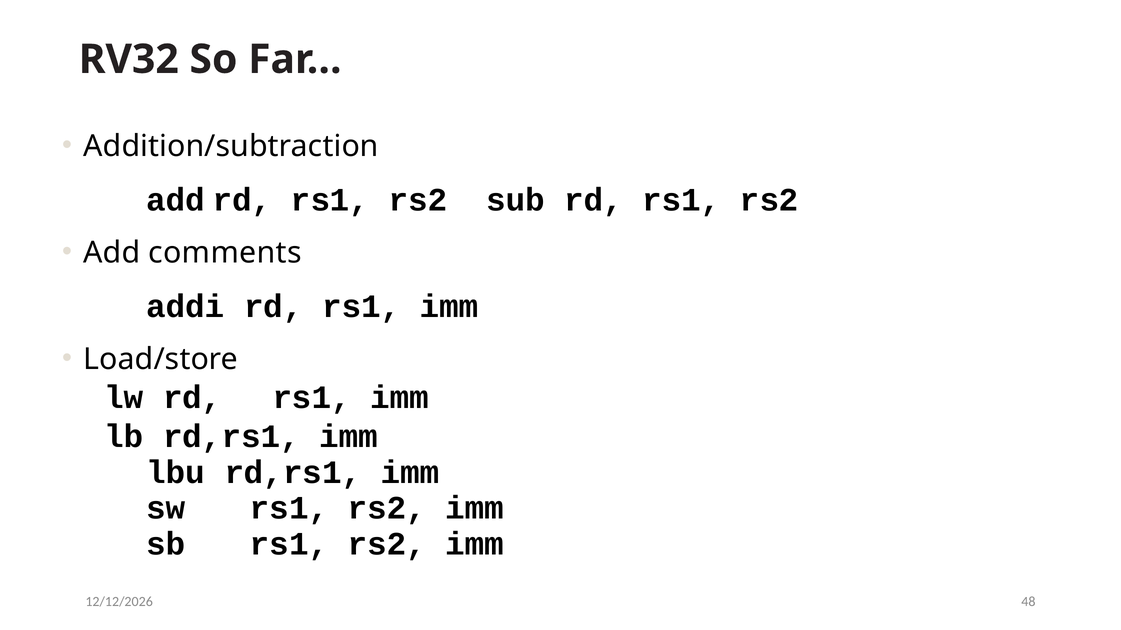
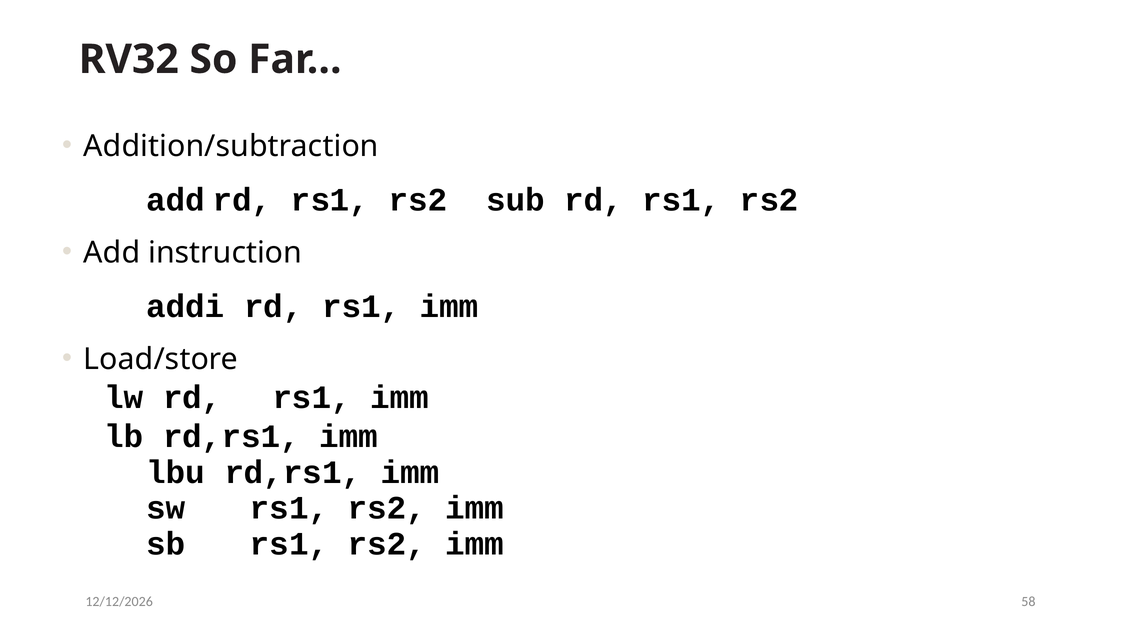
comments: comments -> instruction
48: 48 -> 58
